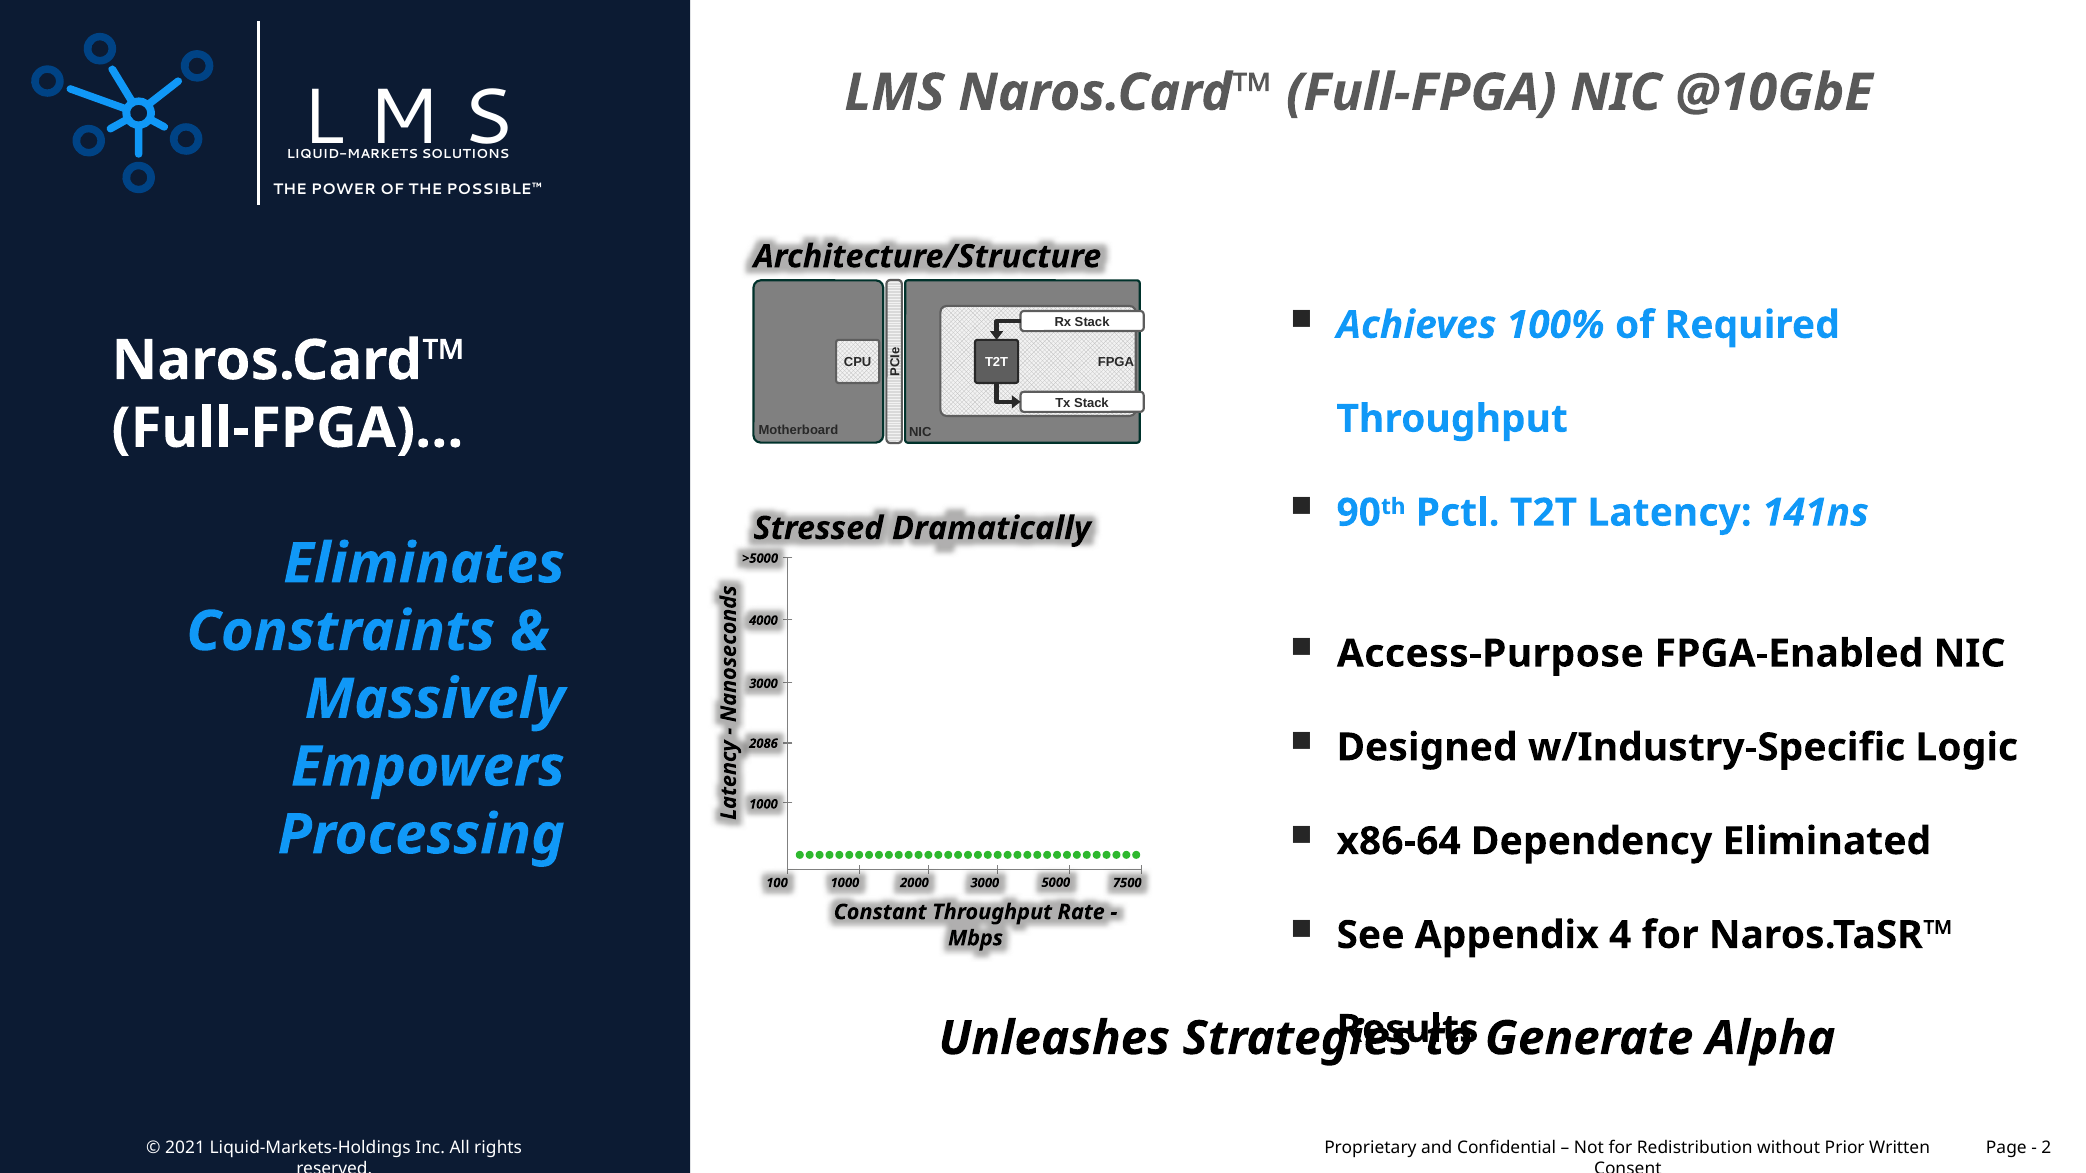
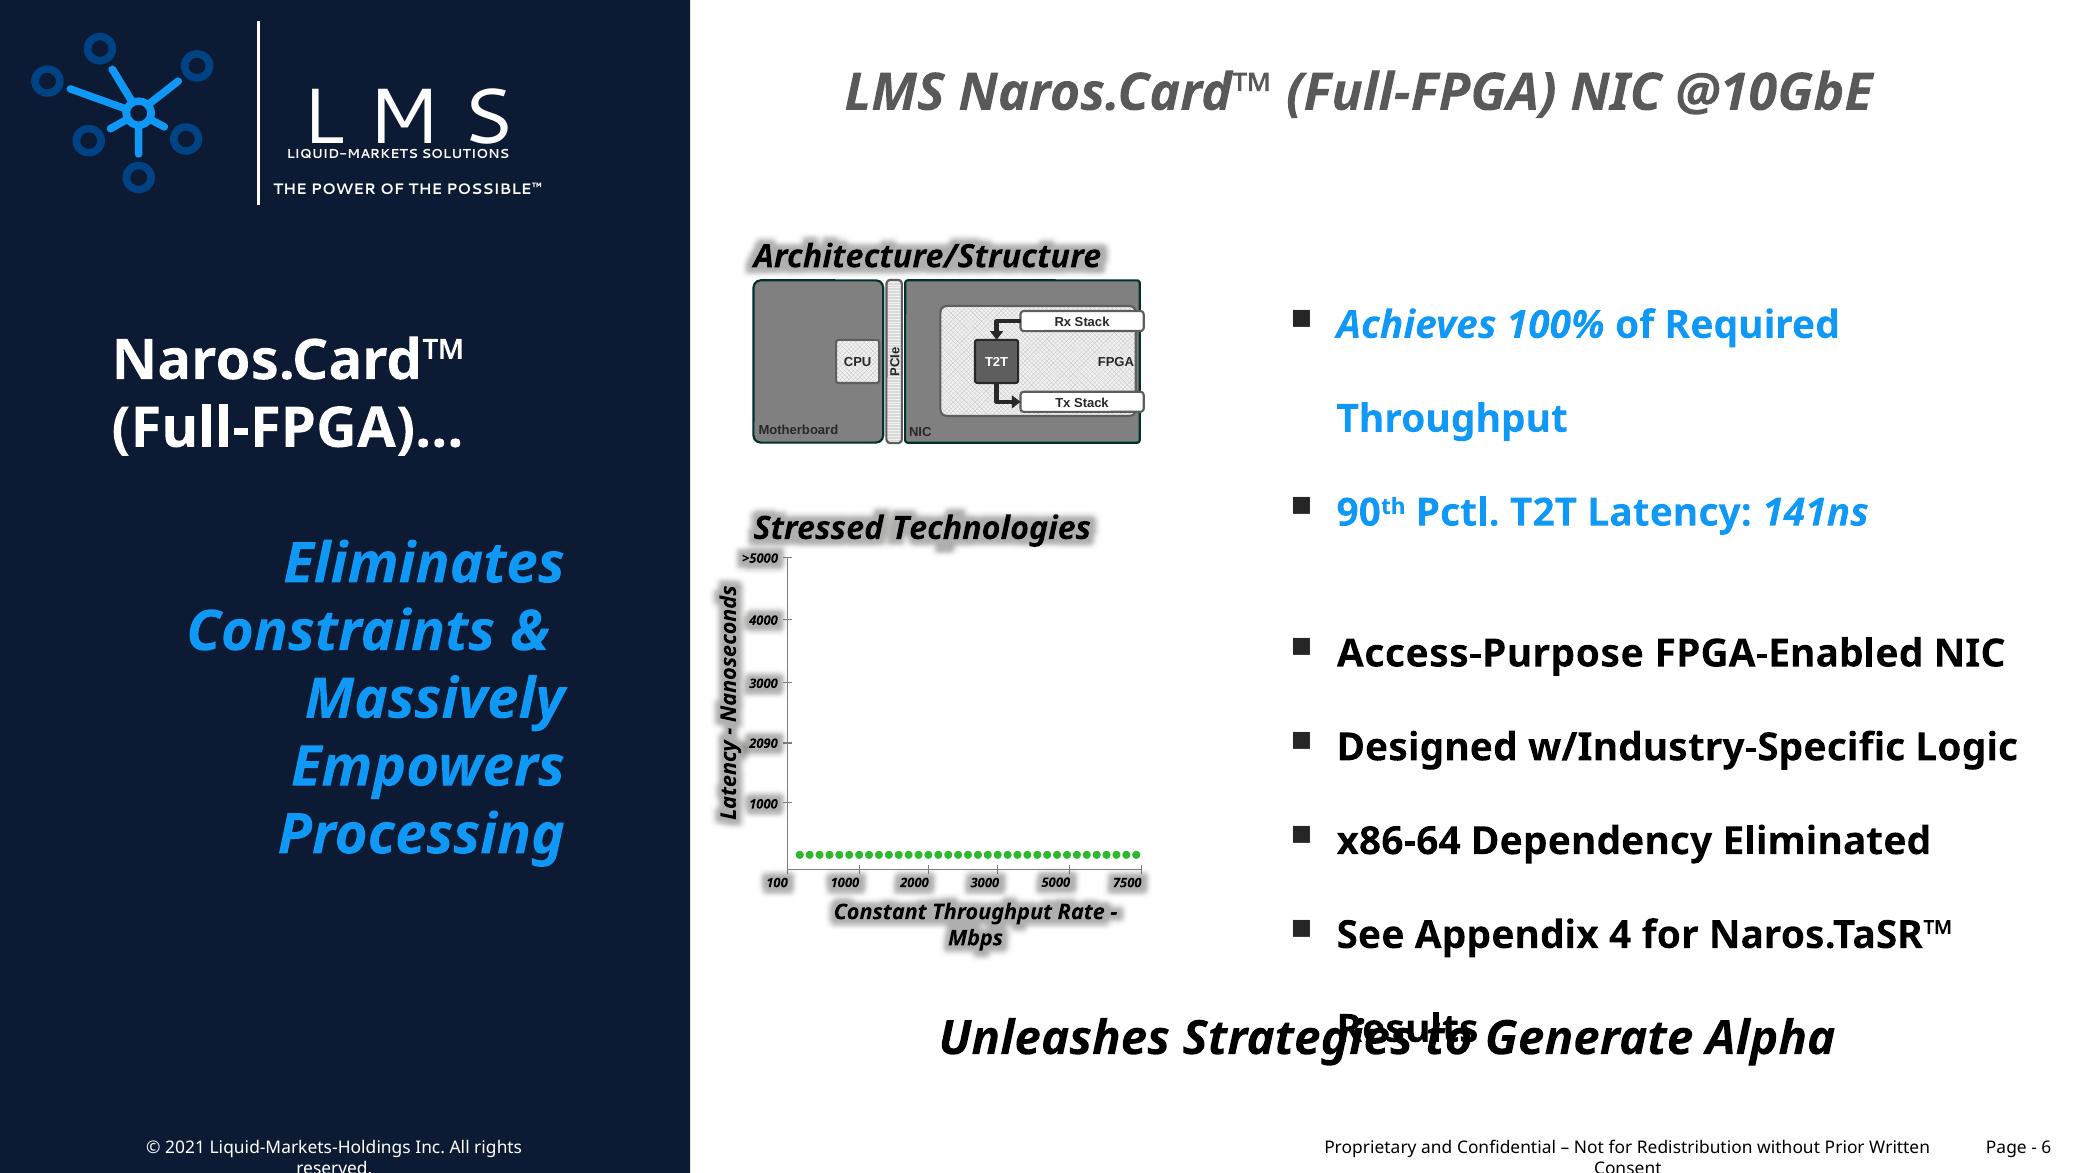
Dramatically: Dramatically -> Technologies
2086: 2086 -> 2090
2: 2 -> 6
